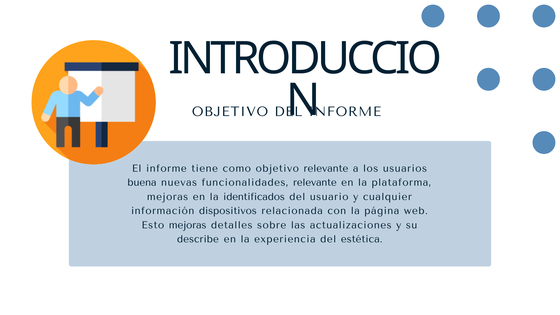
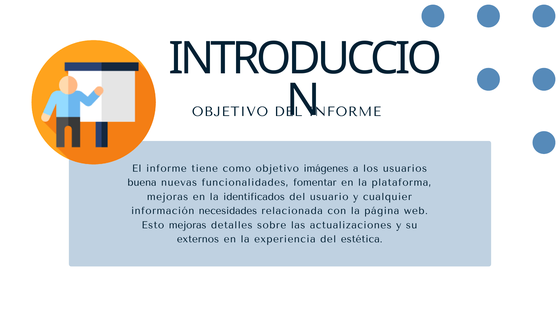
objetivo relevante: relevante -> imágenes
funcionalidades relevante: relevante -> fomentar
dispositivos: dispositivos -> necesidades
describe: describe -> externos
